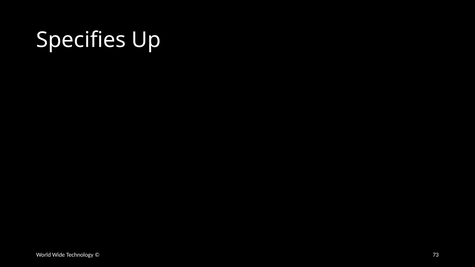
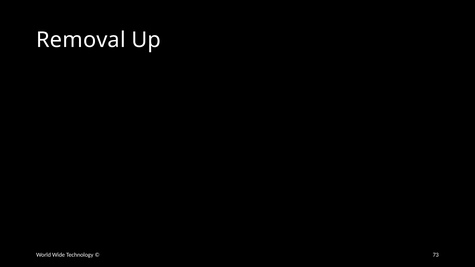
Specifies: Specifies -> Removal
